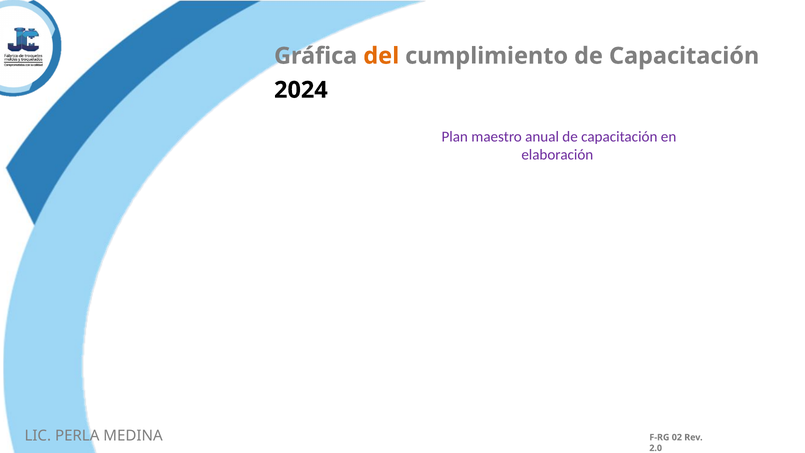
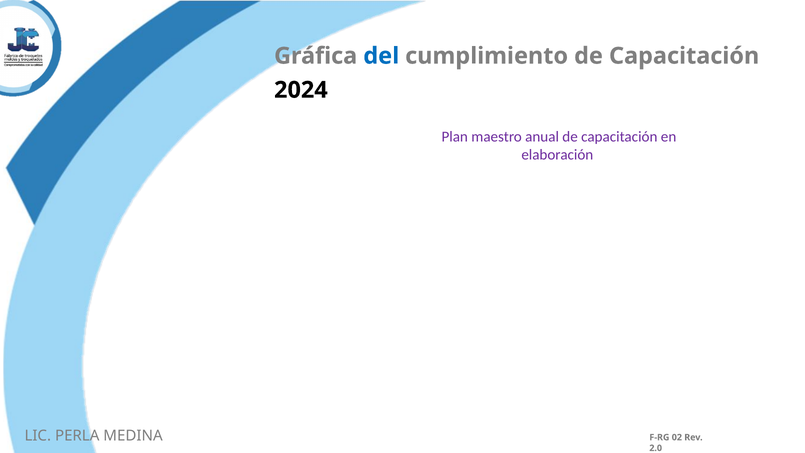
del colour: orange -> blue
